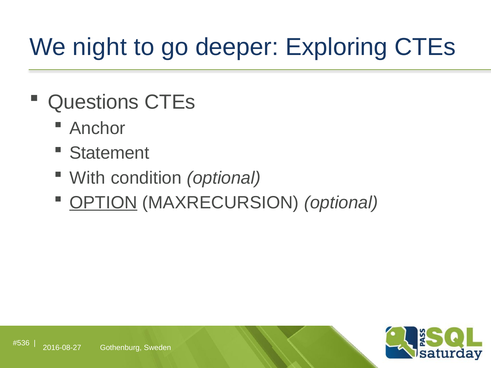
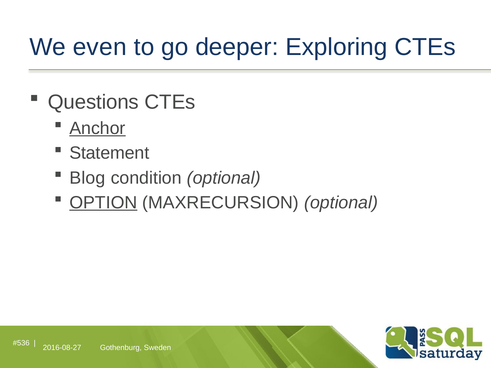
night: night -> even
Anchor underline: none -> present
With: With -> Blog
